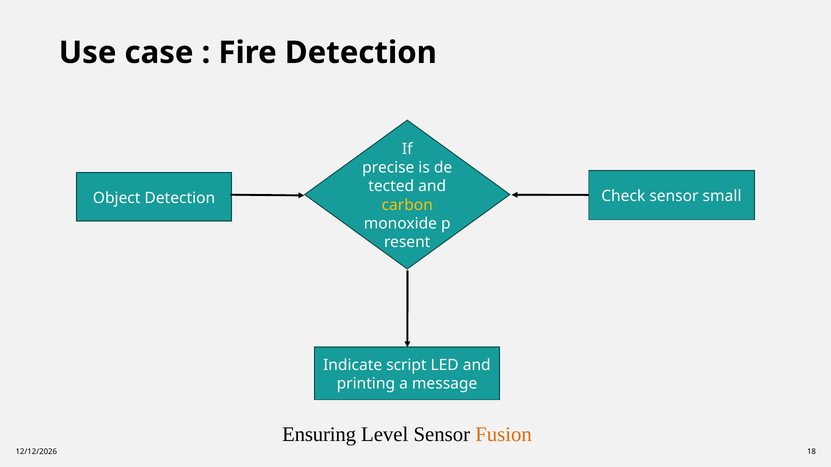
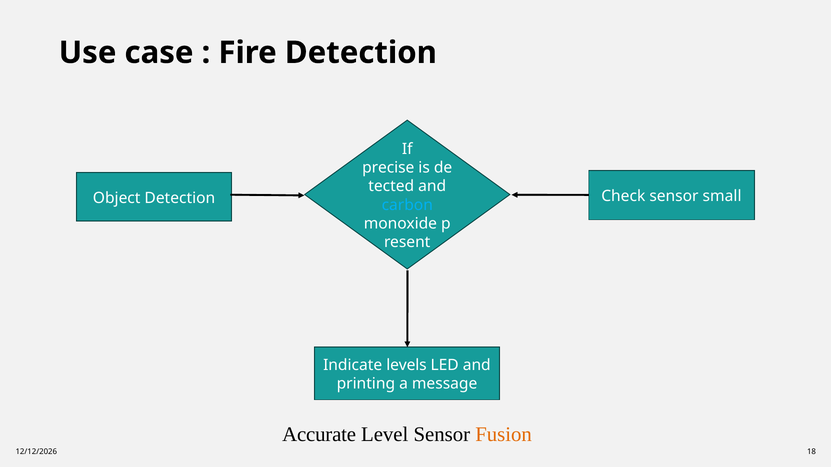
carbon colour: yellow -> light blue
script: script -> levels
Ensuring: Ensuring -> Accurate
